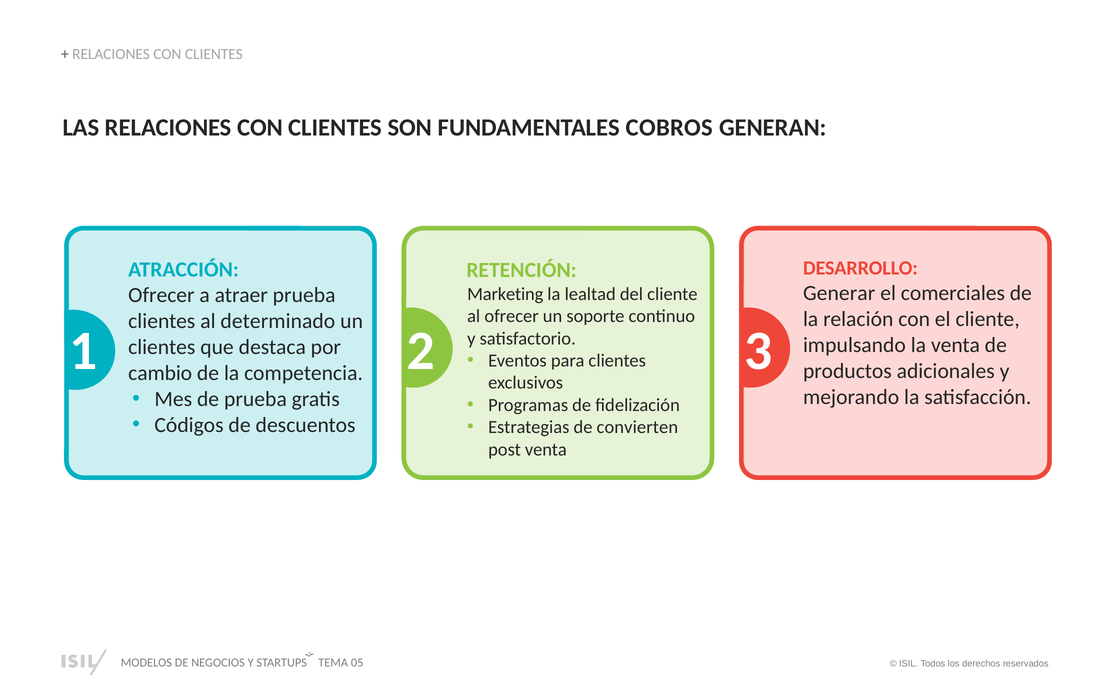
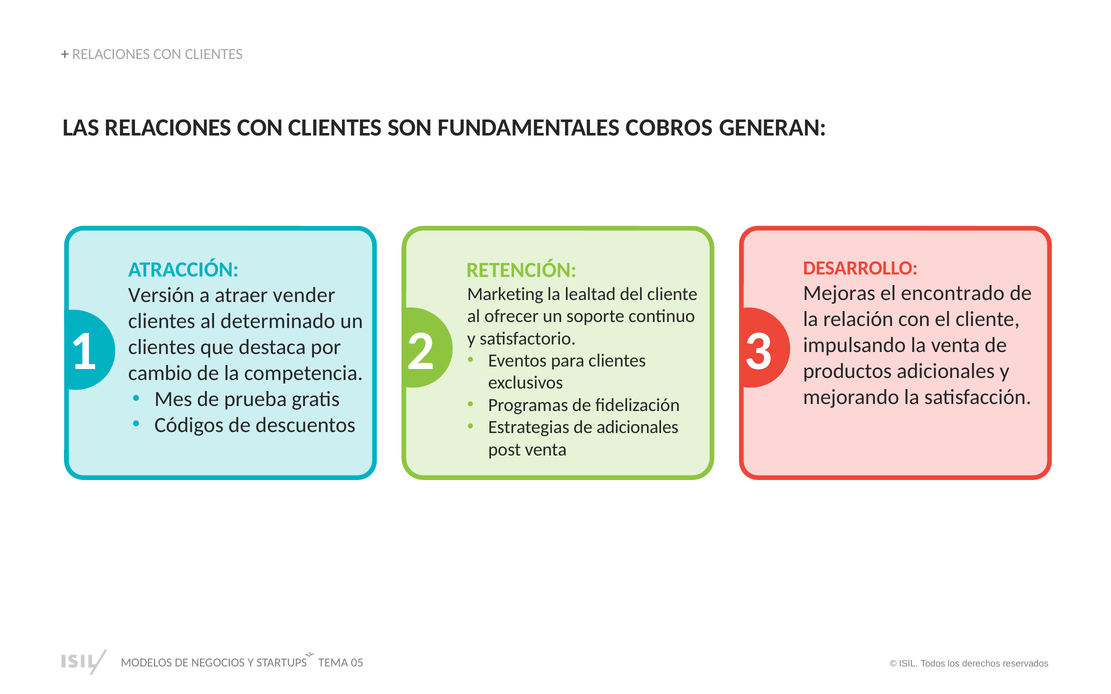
Generar: Generar -> Mejoras
comerciales: comerciales -> encontrado
Ofrecer at (161, 296): Ofrecer -> Versión
atraer prueba: prueba -> vender
de convierten: convierten -> adicionales
